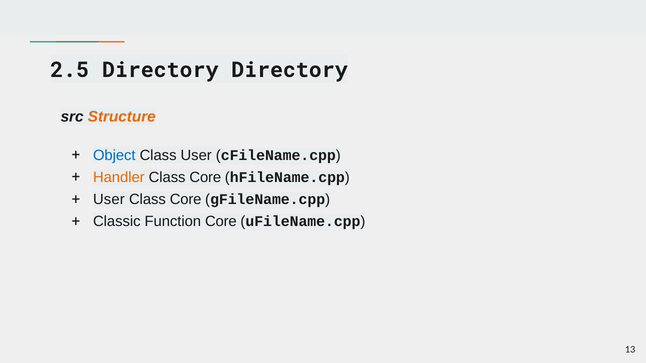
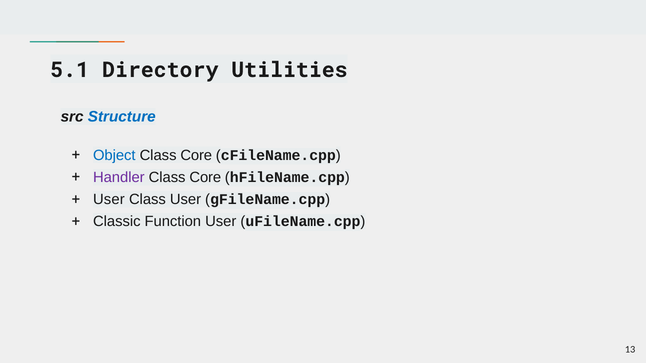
2.5: 2.5 -> 5.1
Directory Directory: Directory -> Utilities
Structure colour: orange -> blue
User at (196, 155): User -> Core
Handler colour: orange -> purple
Core at (186, 200): Core -> User
Function Core: Core -> User
